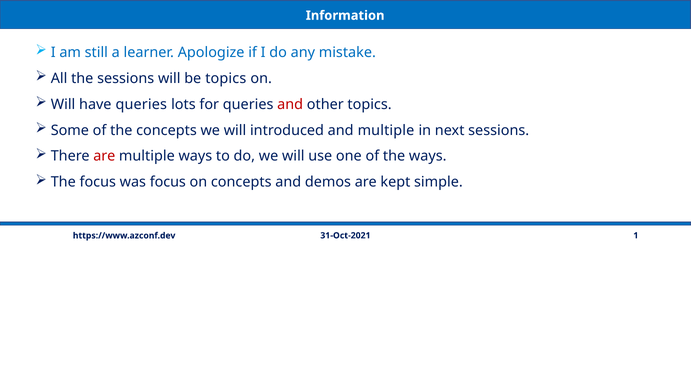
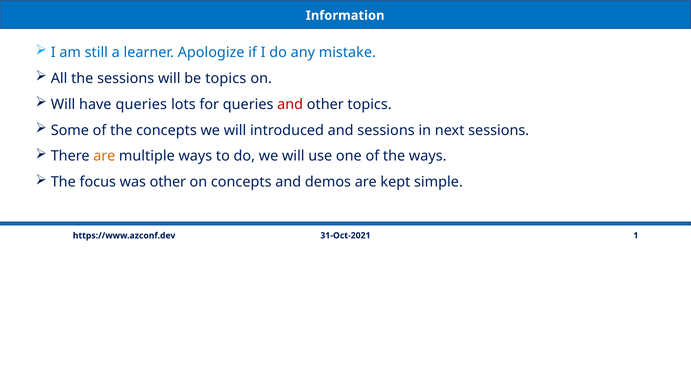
and multiple: multiple -> sessions
are at (104, 156) colour: red -> orange
was focus: focus -> other
